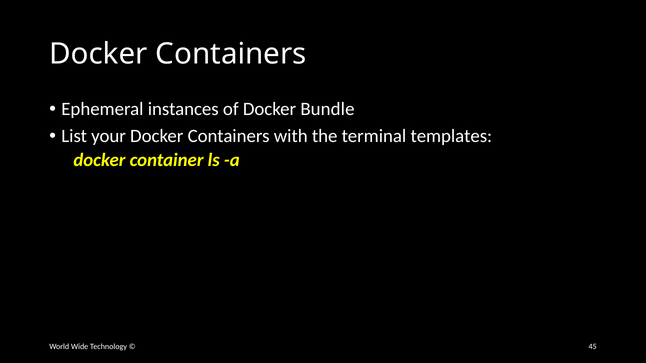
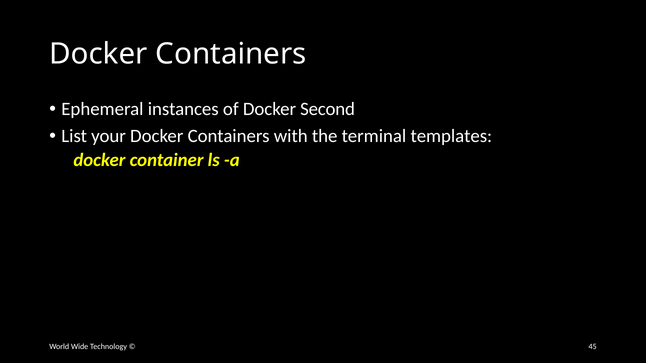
Bundle: Bundle -> Second
